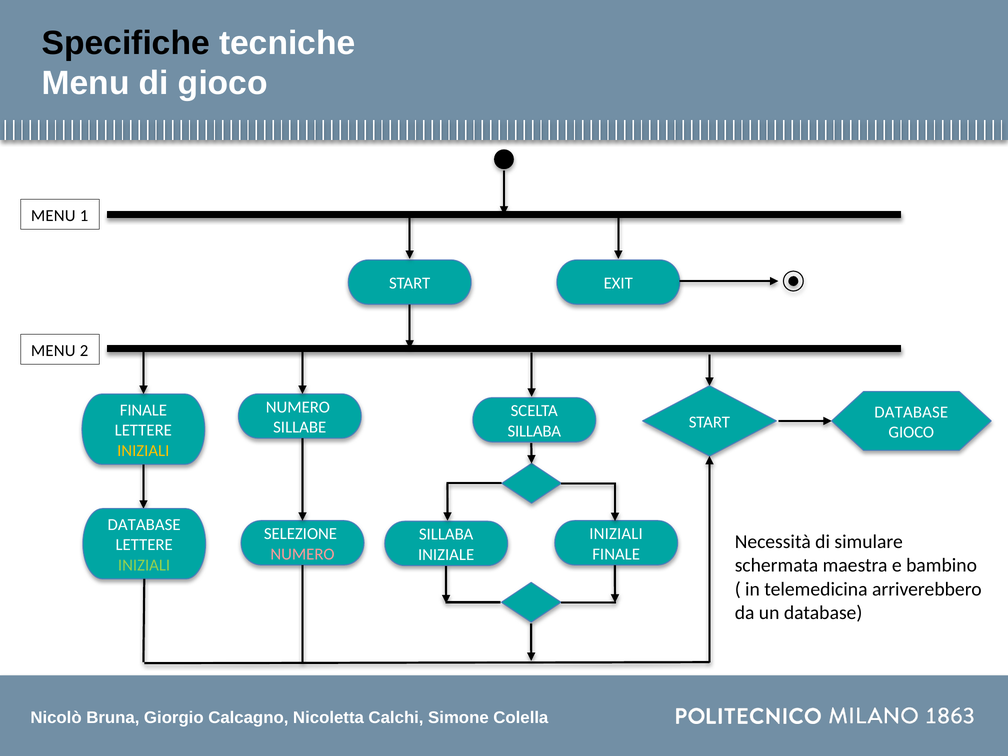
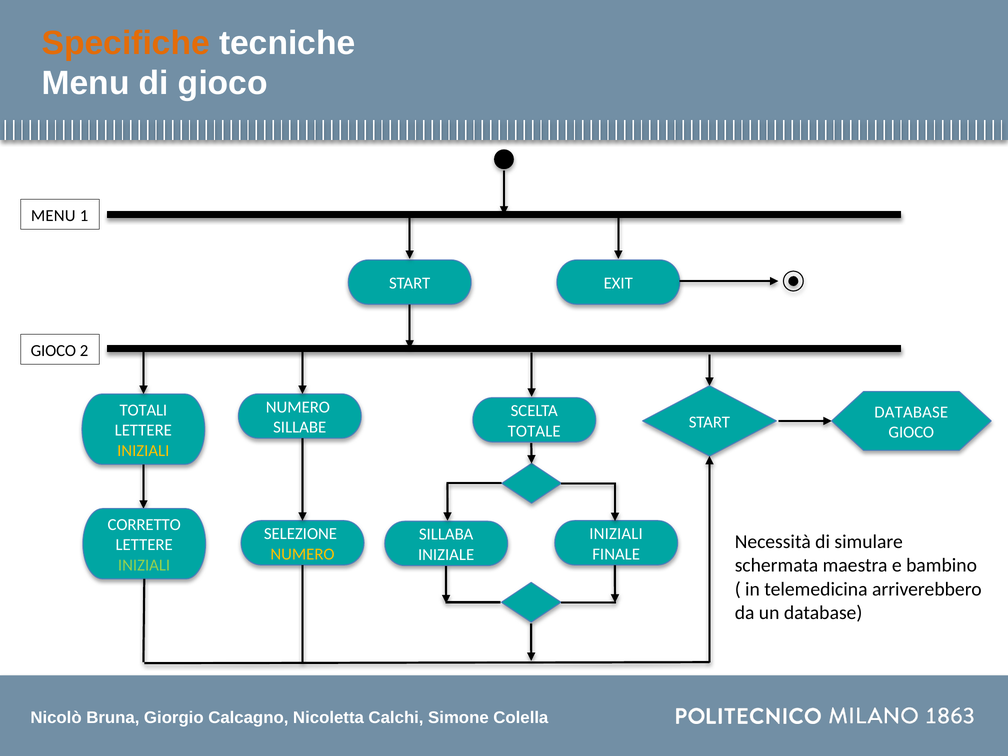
Specifiche colour: black -> orange
MENU at (53, 351): MENU -> GIOCO
FINALE at (143, 410): FINALE -> TOTALI
SILLABA at (534, 431): SILLABA -> TOTALE
DATABASE at (144, 525): DATABASE -> CORRETTO
NUMERO at (302, 554) colour: pink -> yellow
